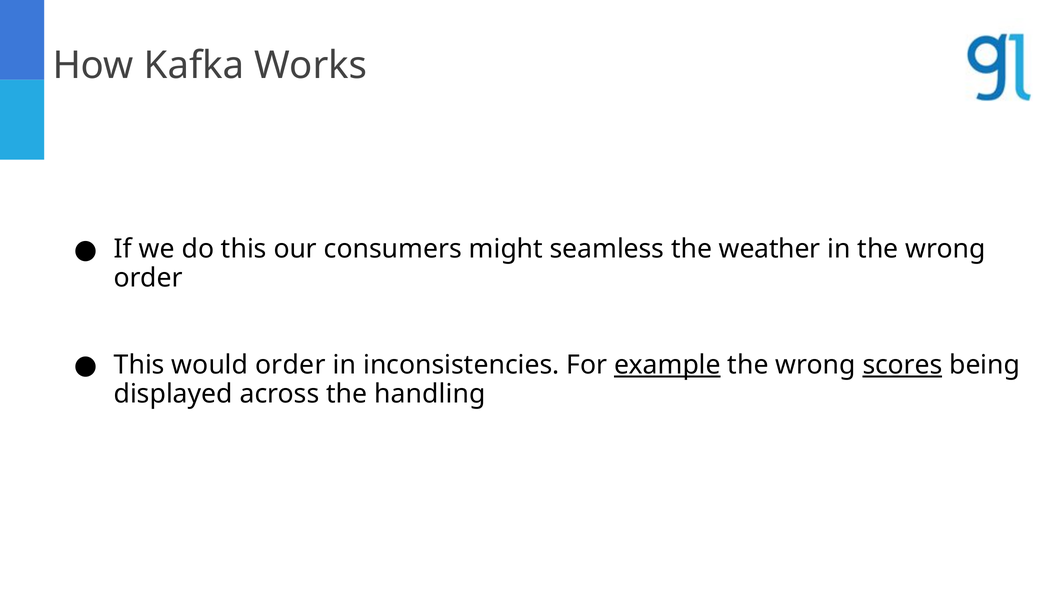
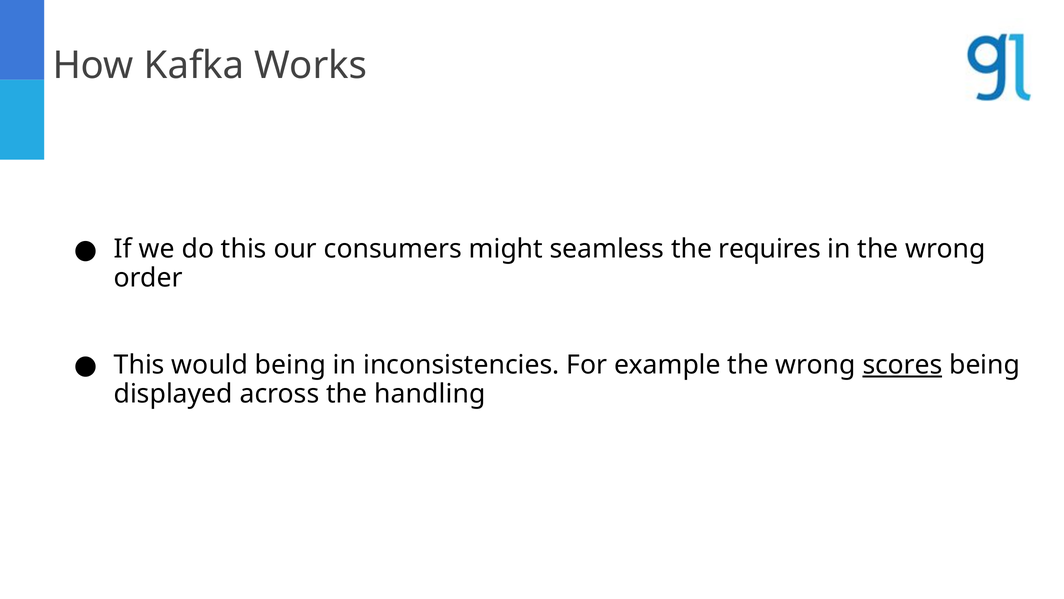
weather: weather -> requires
would order: order -> being
example underline: present -> none
